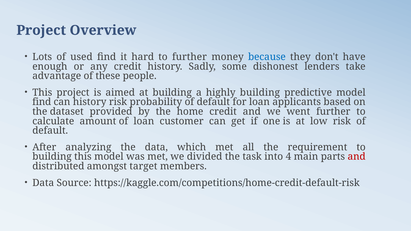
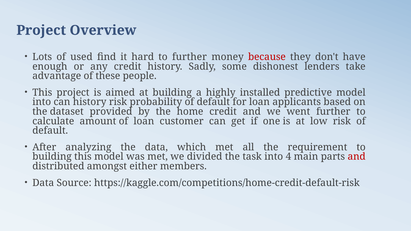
because colour: blue -> red
highly building: building -> installed
find at (42, 102): find -> into
target: target -> either
